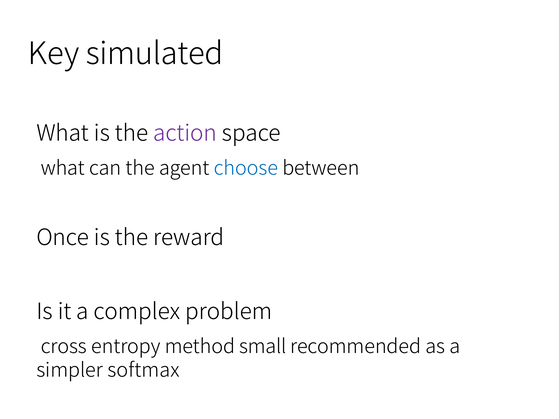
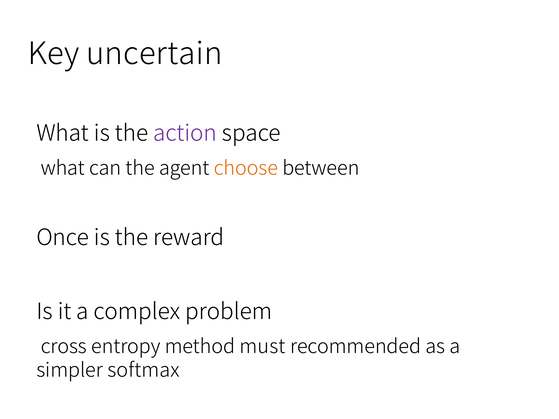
simulated: simulated -> uncertain
choose colour: blue -> orange
small: small -> must
